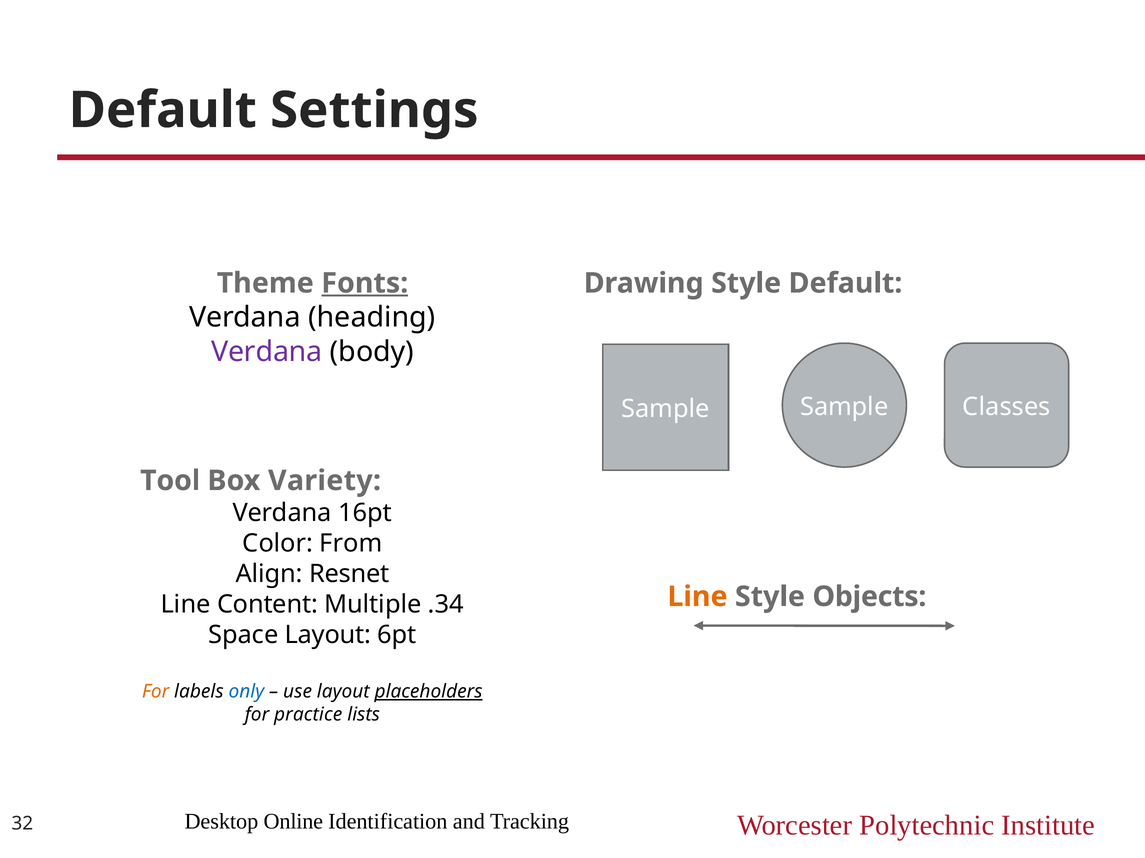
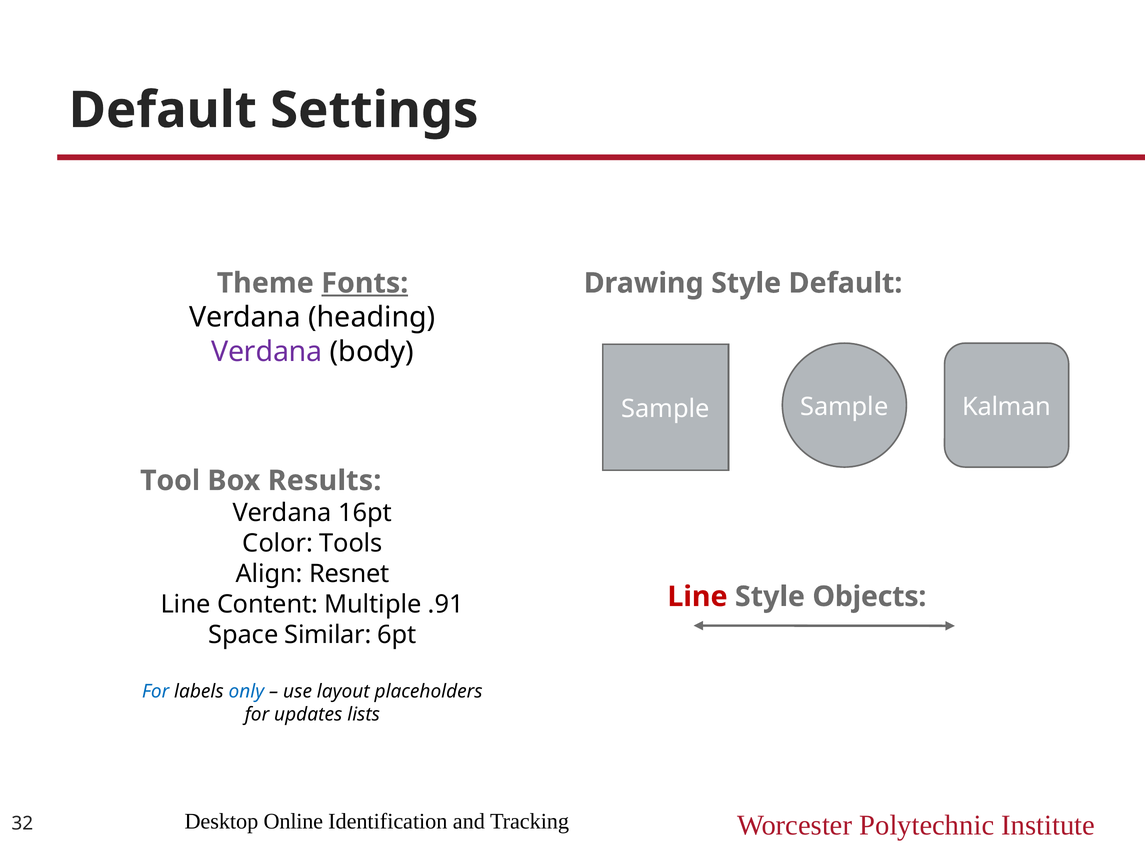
Classes: Classes -> Kalman
Variety: Variety -> Results
From: From -> Tools
Line at (697, 597) colour: orange -> red
.34: .34 -> .91
Space Layout: Layout -> Similar
For at (156, 692) colour: orange -> blue
placeholders underline: present -> none
practice: practice -> updates
